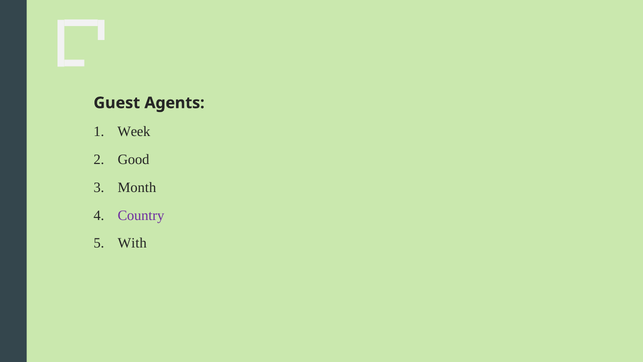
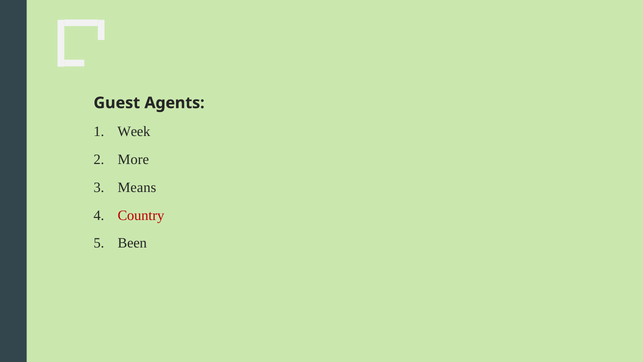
Good: Good -> More
Month: Month -> Means
Country colour: purple -> red
With: With -> Been
